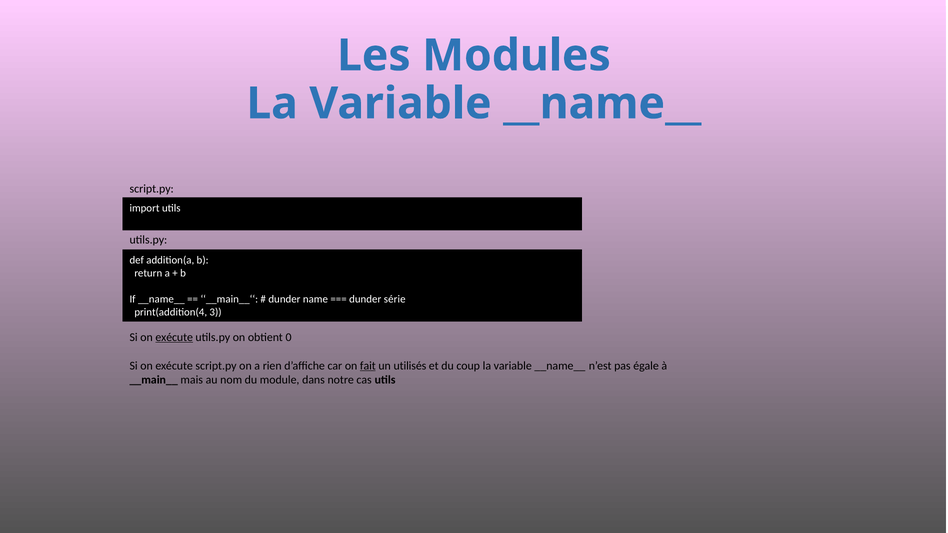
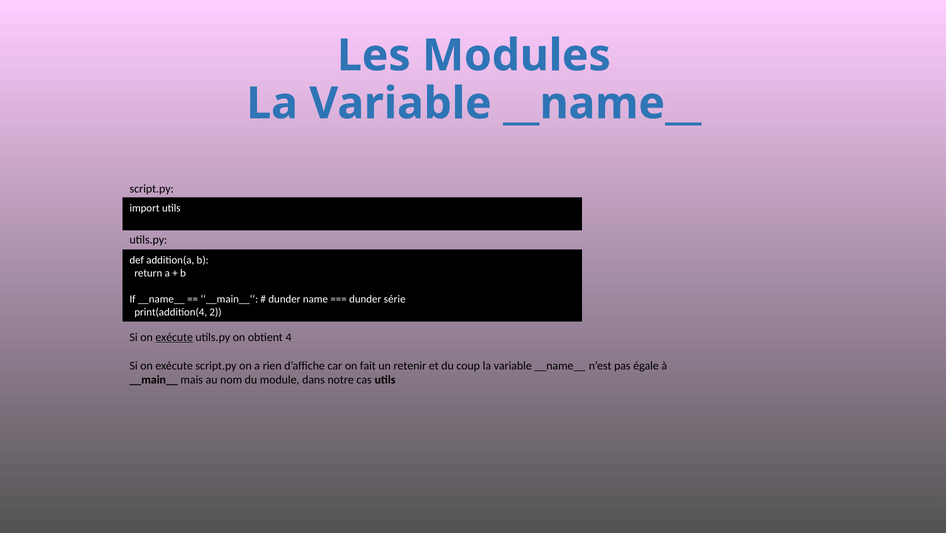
3: 3 -> 2
0: 0 -> 4
fait underline: present -> none
utilisés: utilisés -> retenir
